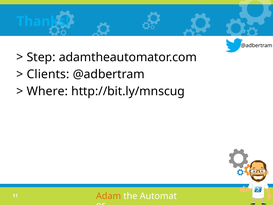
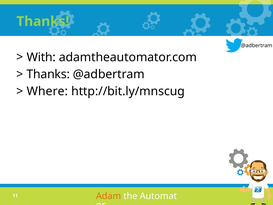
Thanks at (43, 21) colour: light blue -> light green
Step: Step -> With
Clients at (48, 74): Clients -> Thanks
